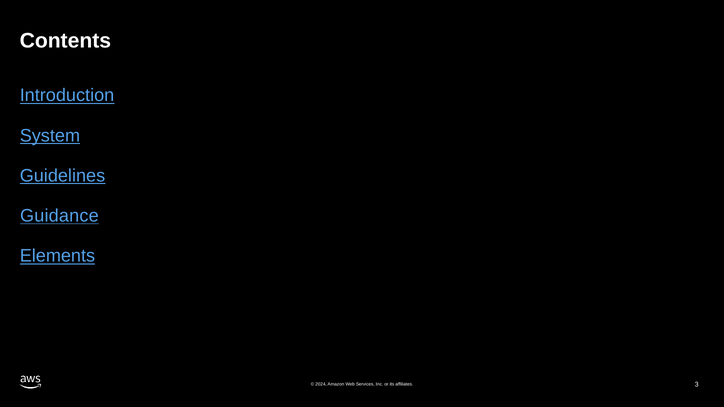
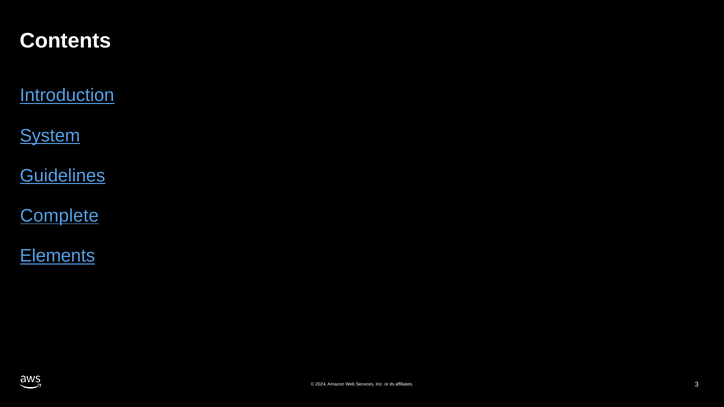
Guidance: Guidance -> Complete
